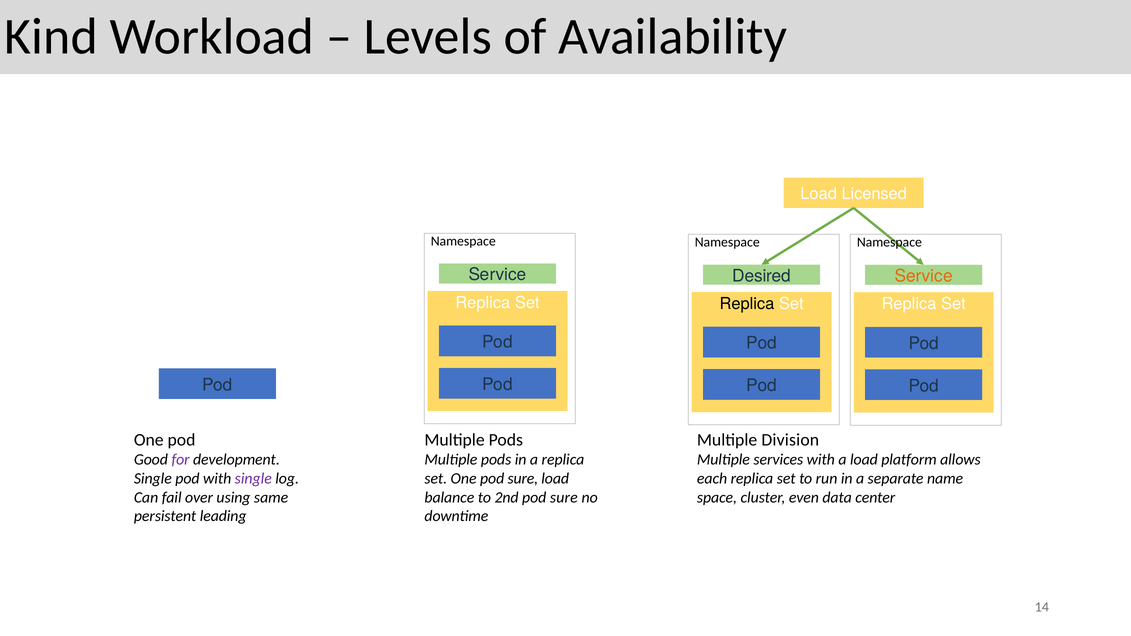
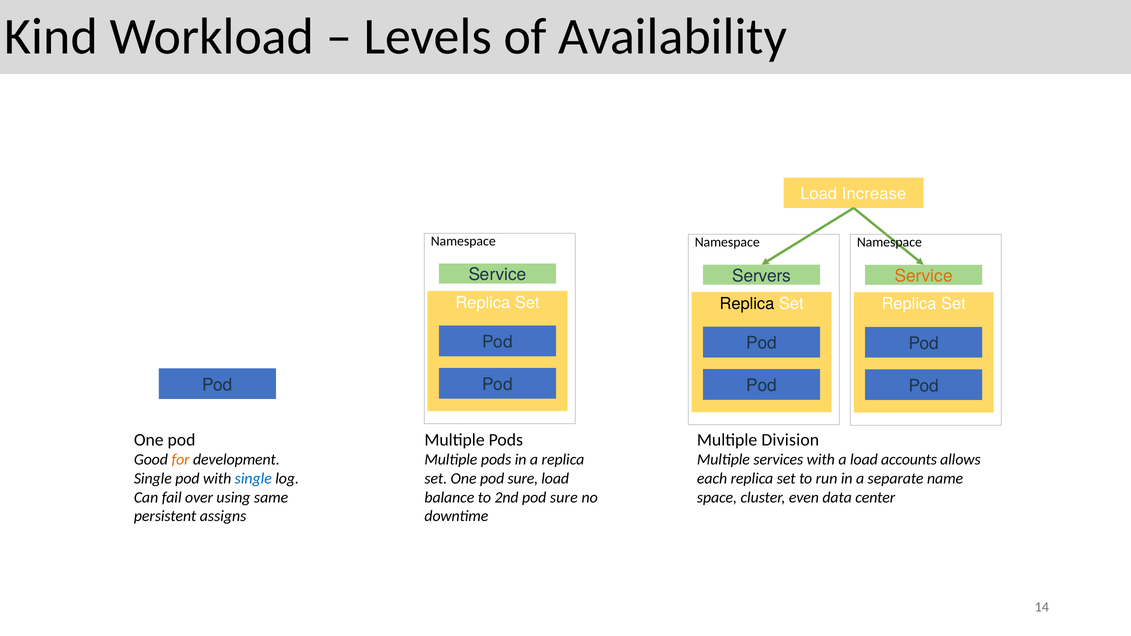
Licensed: Licensed -> Increase
Desired: Desired -> Servers
platform: platform -> accounts
for colour: purple -> orange
single at (253, 479) colour: purple -> blue
leading: leading -> assigns
